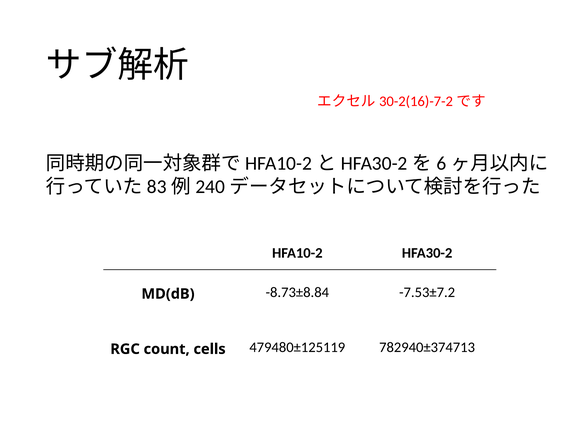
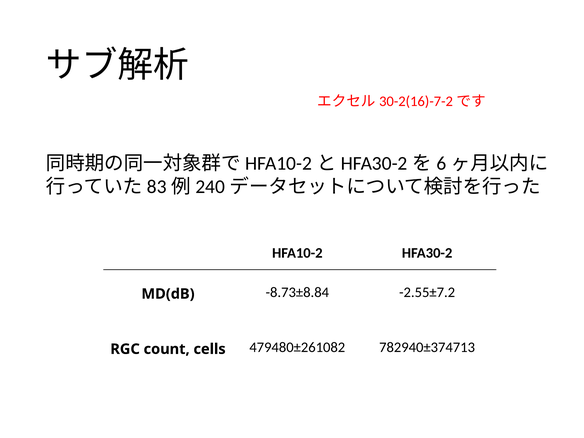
-7.53±7.2: -7.53±7.2 -> -2.55±7.2
479480±125119: 479480±125119 -> 479480±261082
